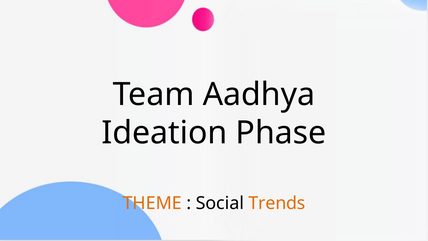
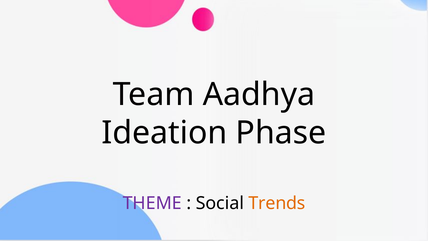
THEME colour: orange -> purple
